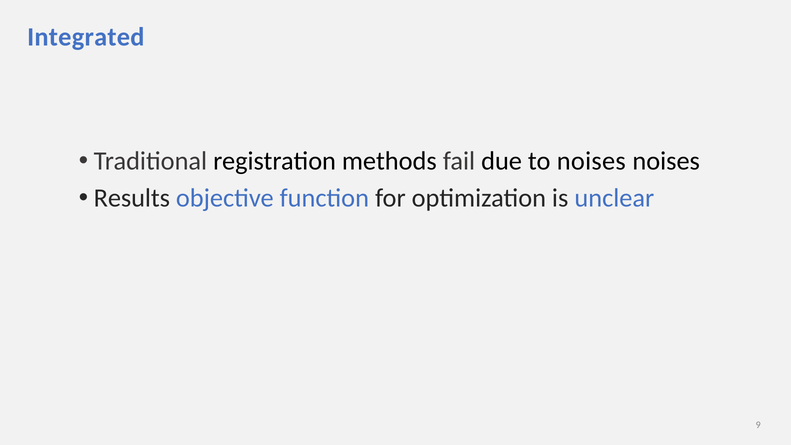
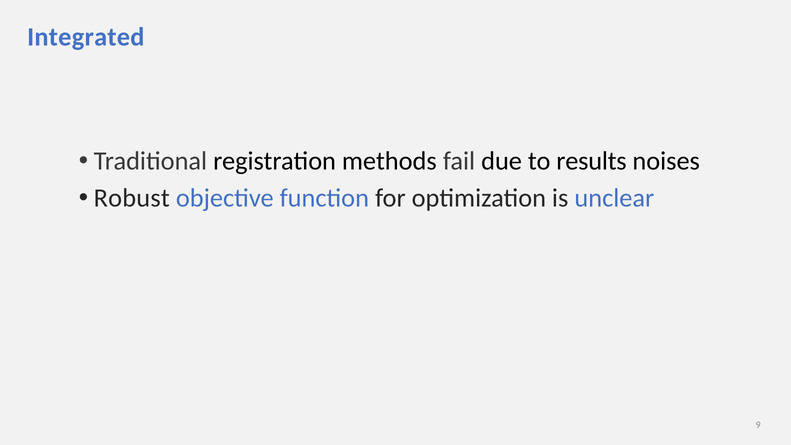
to noises: noises -> results
Results: Results -> Robust
